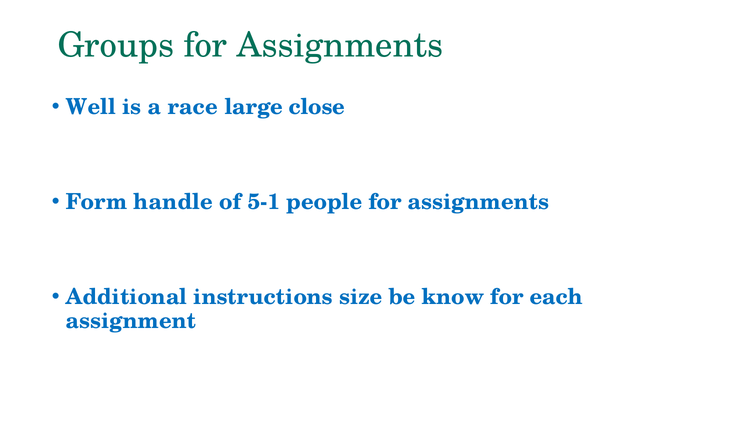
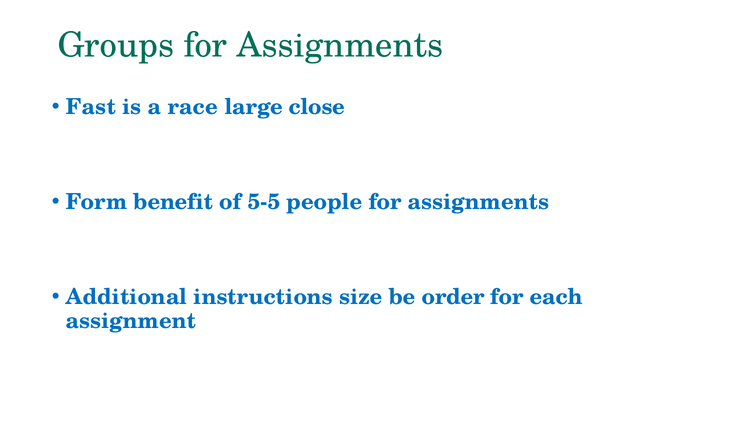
Well: Well -> Fast
handle: handle -> benefit
5-1: 5-1 -> 5-5
know: know -> order
